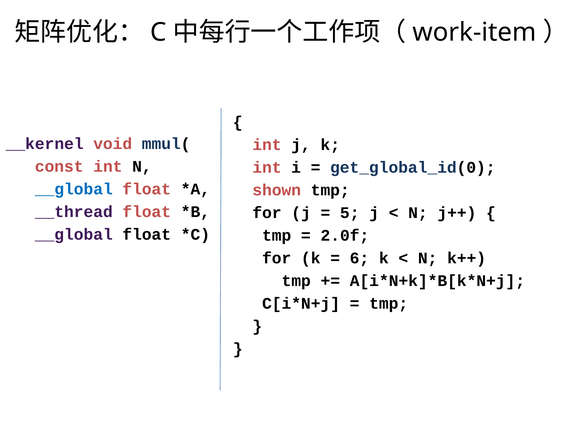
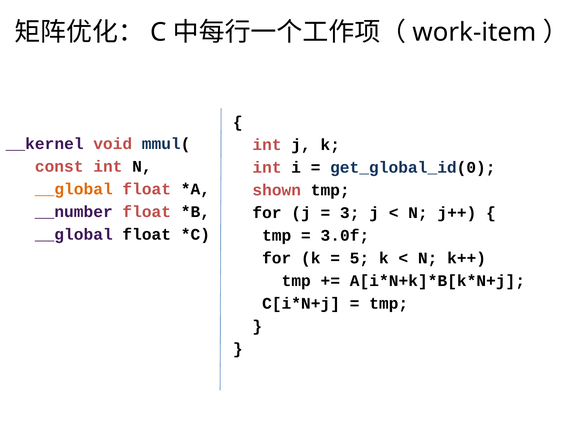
__global at (74, 189) colour: blue -> orange
__thread: __thread -> __number
5: 5 -> 3
2.0f: 2.0f -> 3.0f
6: 6 -> 5
